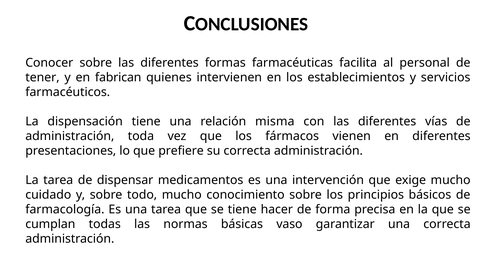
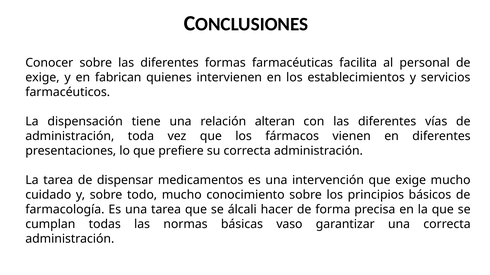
tener at (42, 78): tener -> exige
misma: misma -> alteran
se tiene: tiene -> álcali
